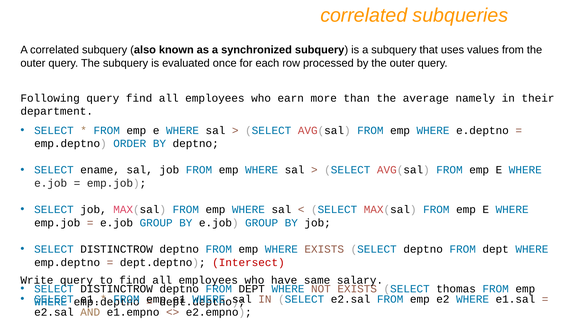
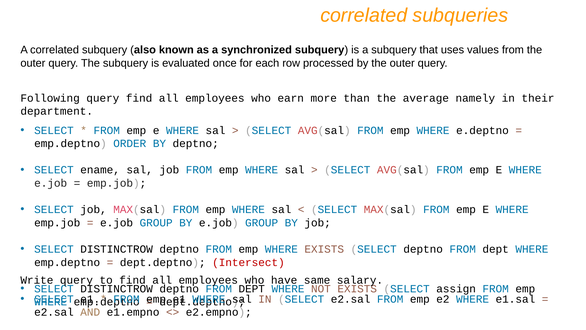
thomas: thomas -> assign
